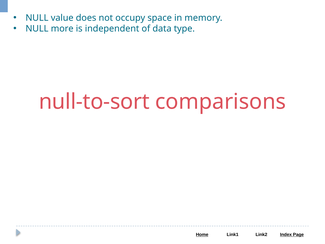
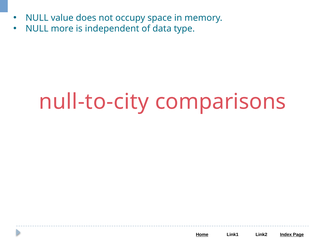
null-to-sort: null-to-sort -> null-to-city
